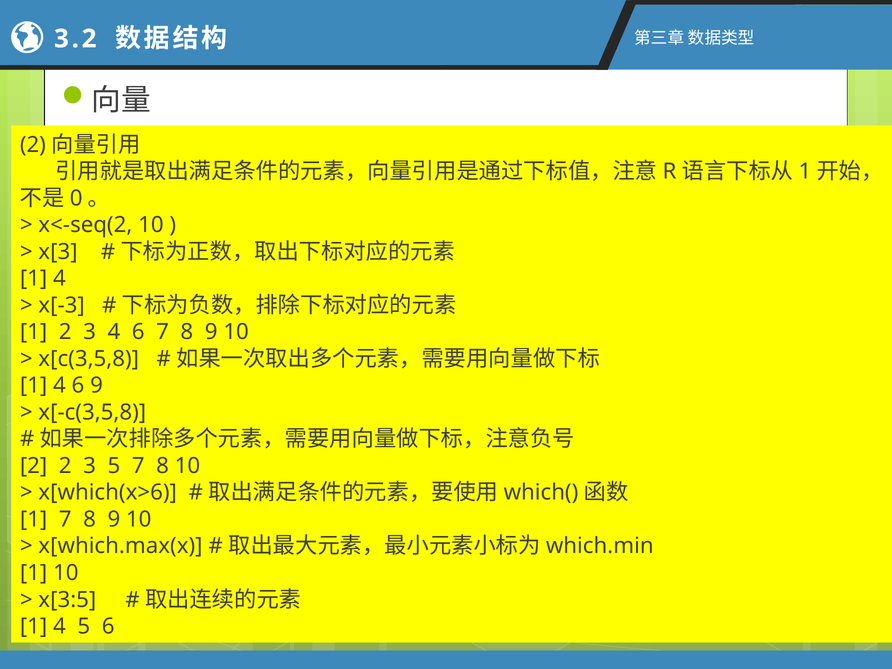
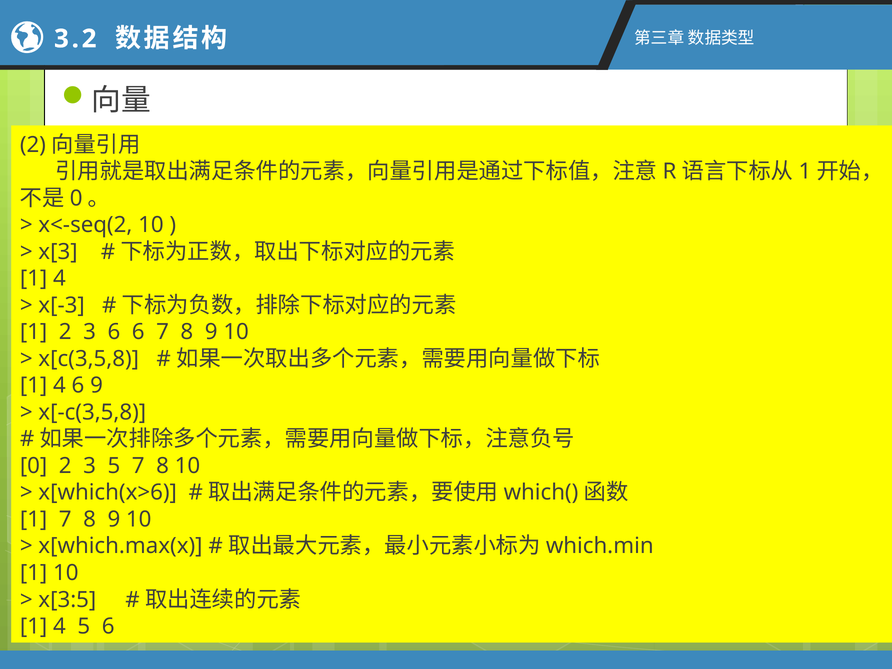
3 4: 4 -> 6
2 at (34, 466): 2 -> 0
